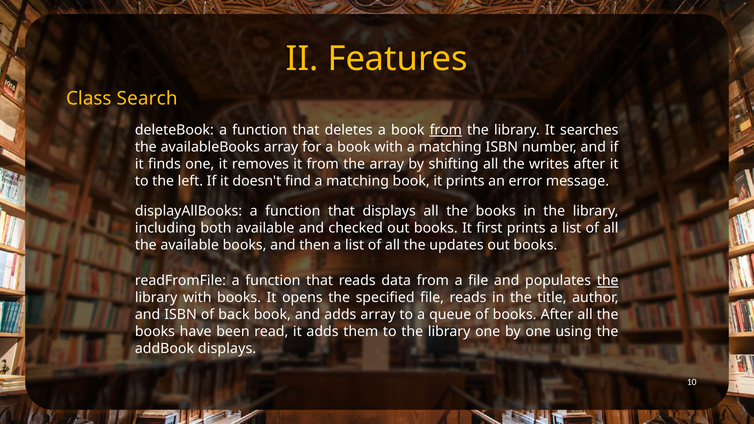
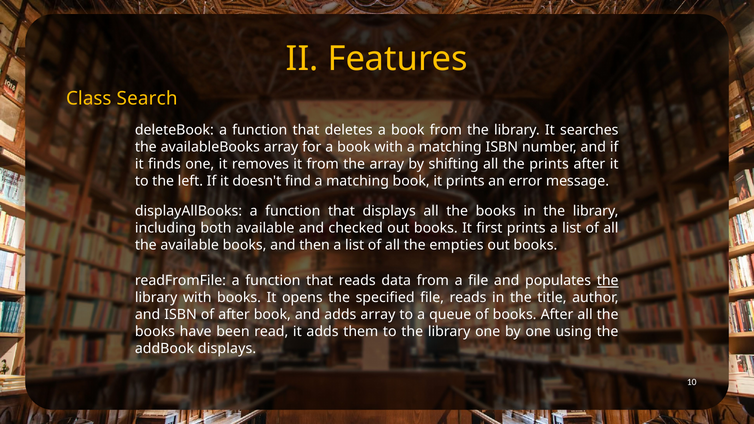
from at (446, 130) underline: present -> none
the writes: writes -> prints
updates: updates -> empties
of back: back -> after
